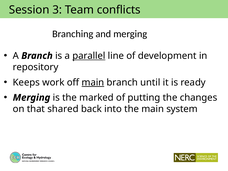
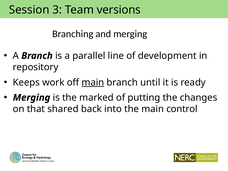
conflicts: conflicts -> versions
parallel underline: present -> none
system: system -> control
